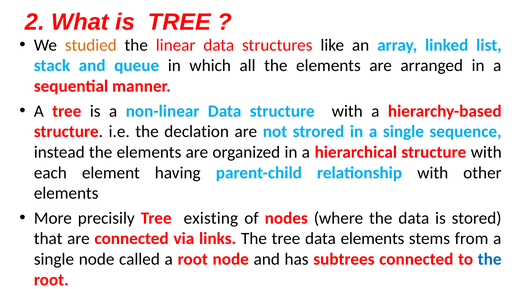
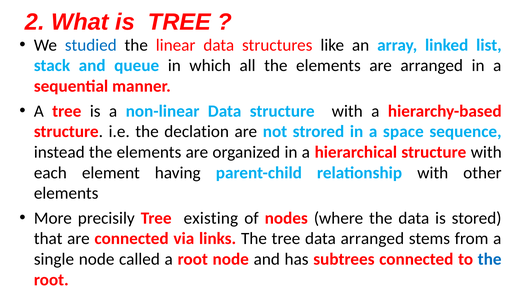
studied colour: orange -> blue
in a single: single -> space
data elements: elements -> arranged
